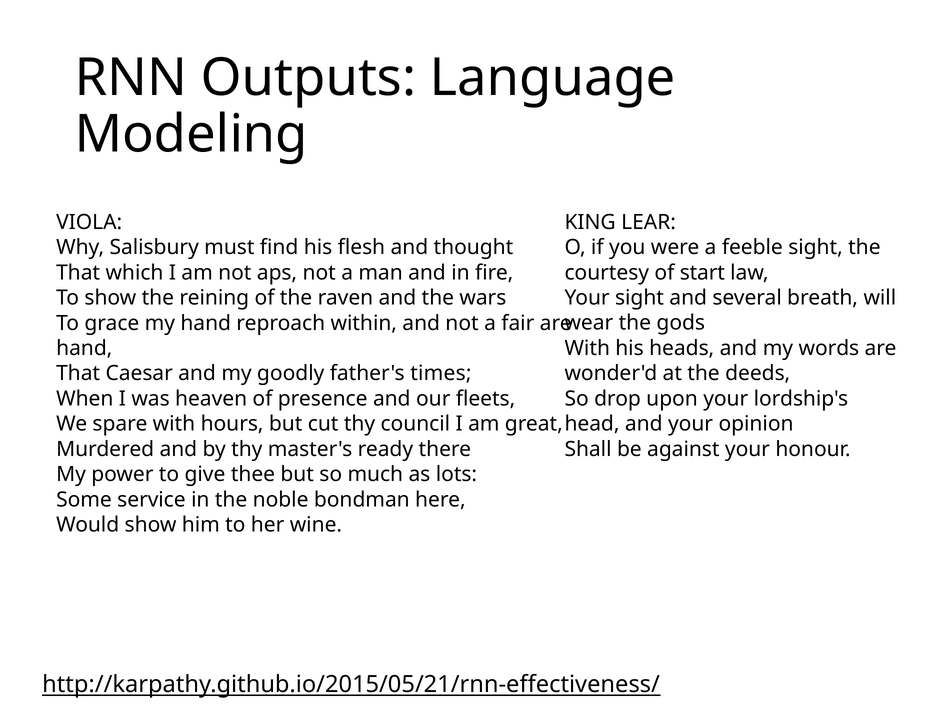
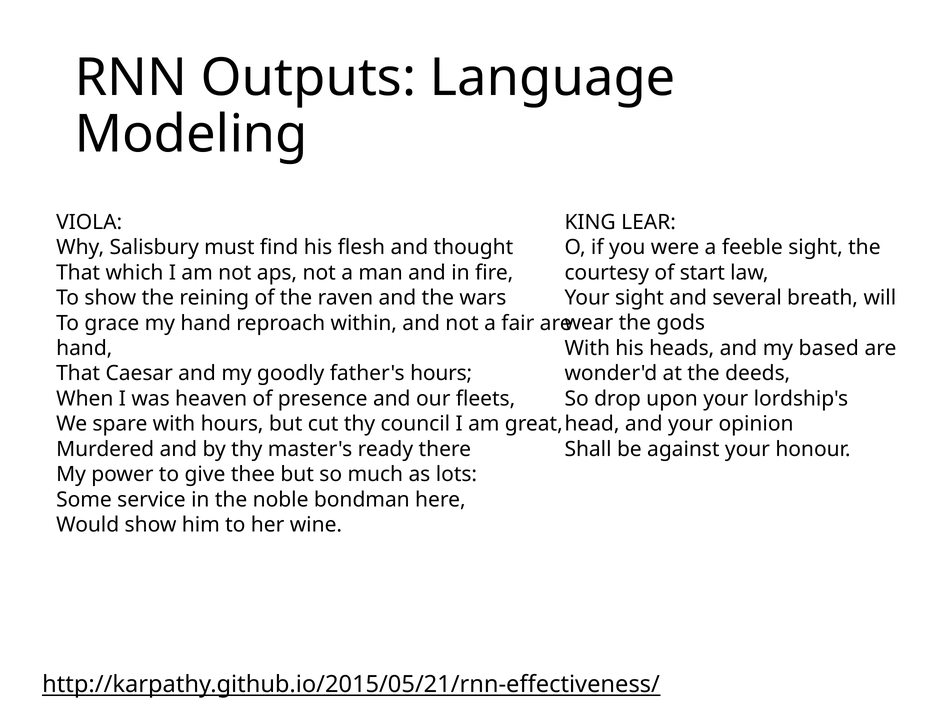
words: words -> based
father's times: times -> hours
